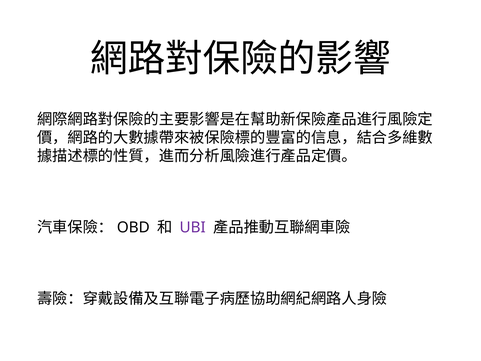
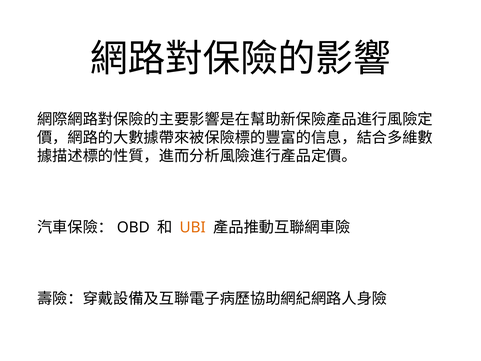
UBI colour: purple -> orange
